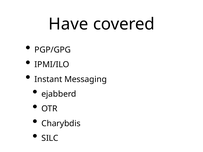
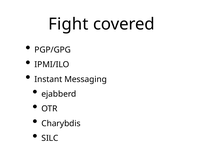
Have: Have -> Fight
